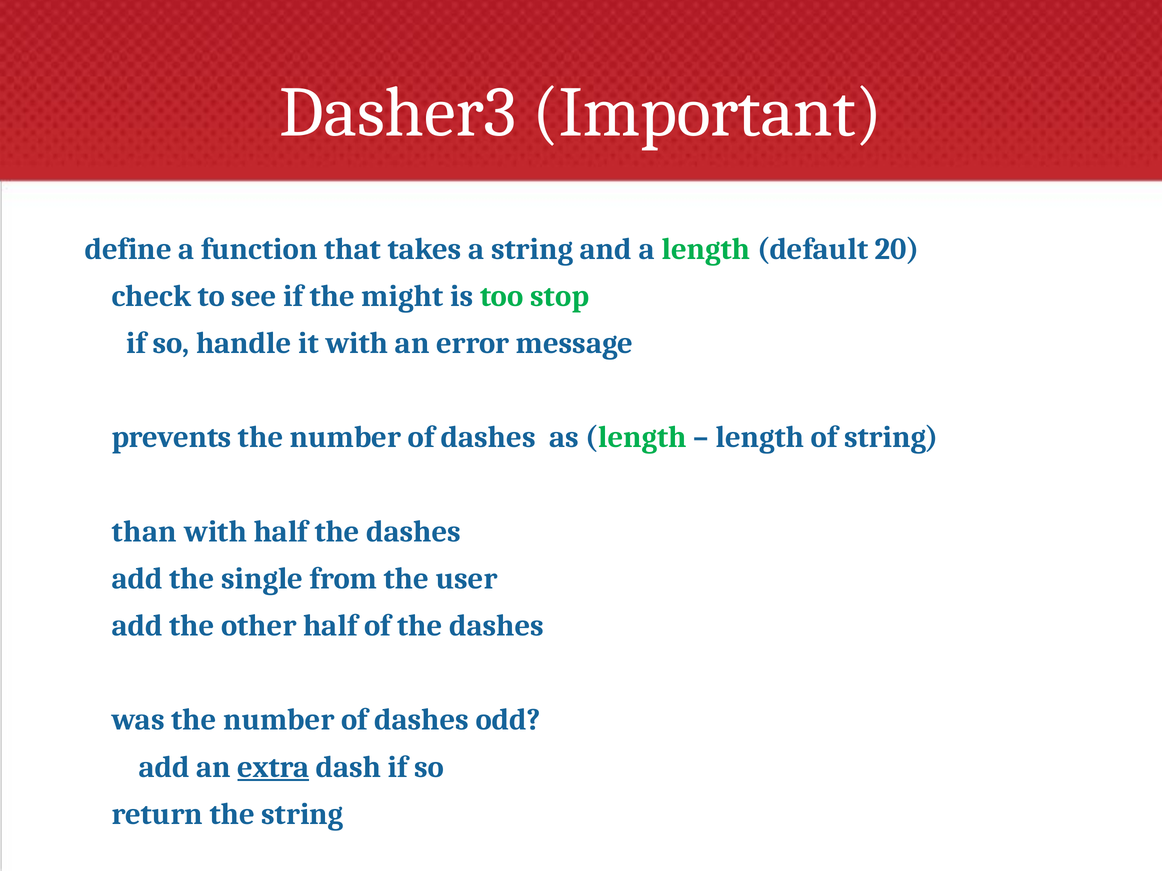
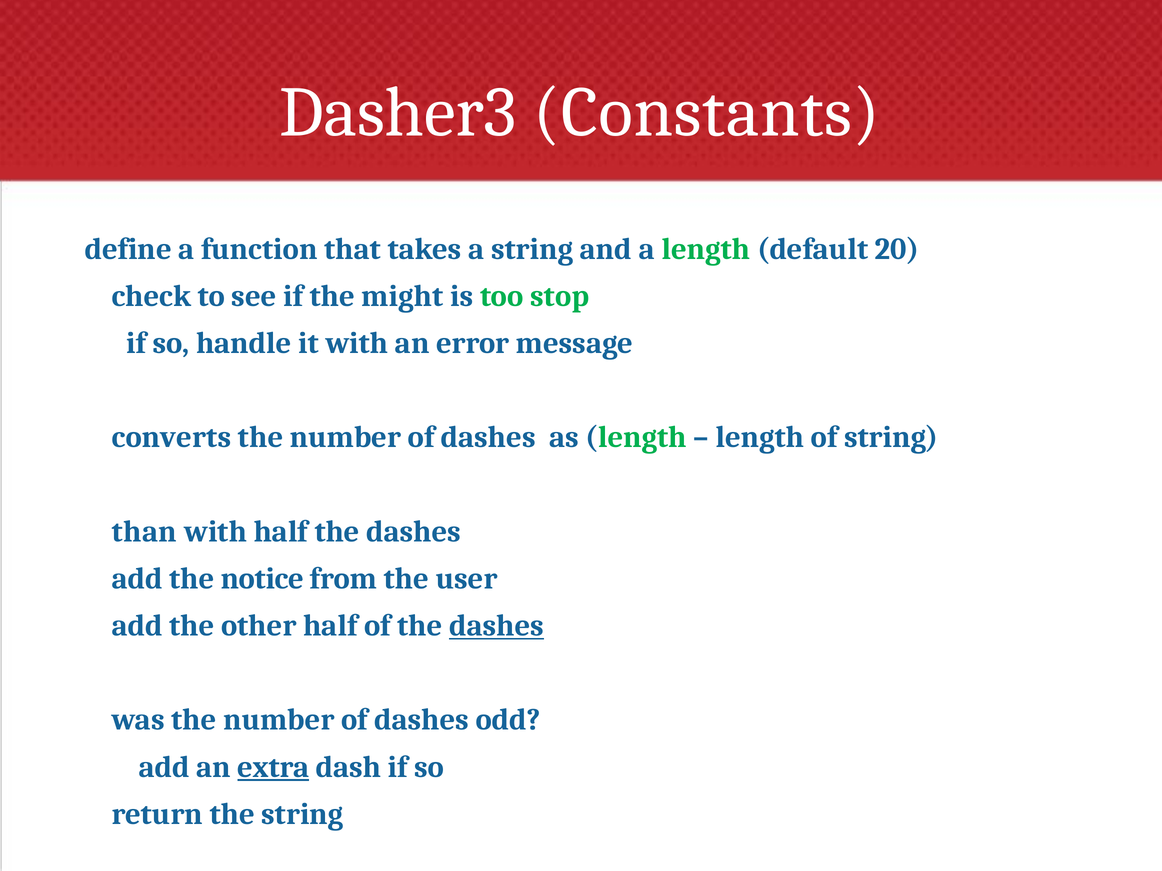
Important: Important -> Constants
prevents: prevents -> converts
single: single -> notice
dashes at (497, 626) underline: none -> present
